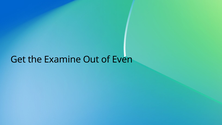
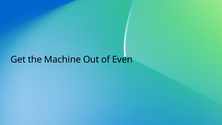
Examine: Examine -> Machine
